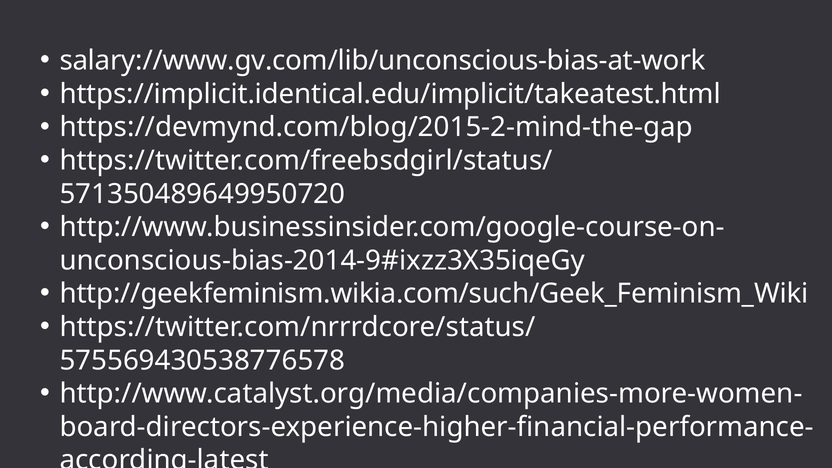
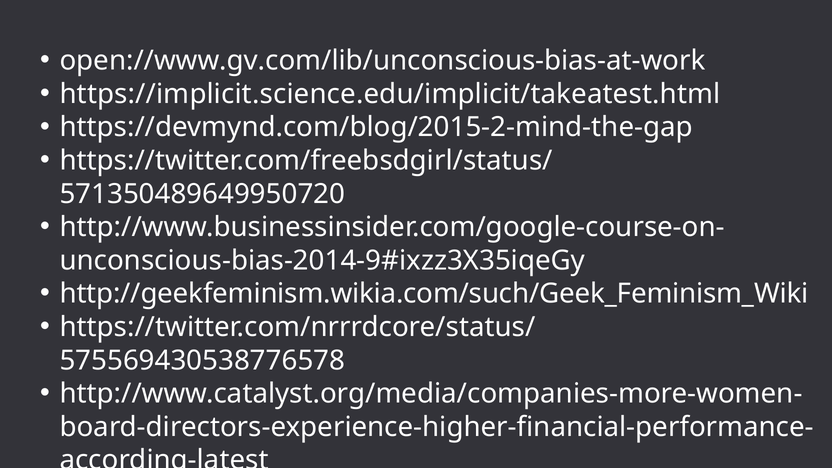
salary://www.gv.com/lib/unconscious-bias-at-work: salary://www.gv.com/lib/unconscious-bias-at-work -> open://www.gv.com/lib/unconscious-bias-at-work
https://implicit.identical.edu/implicit/takeatest.html: https://implicit.identical.edu/implicit/takeatest.html -> https://implicit.science.edu/implicit/takeatest.html
